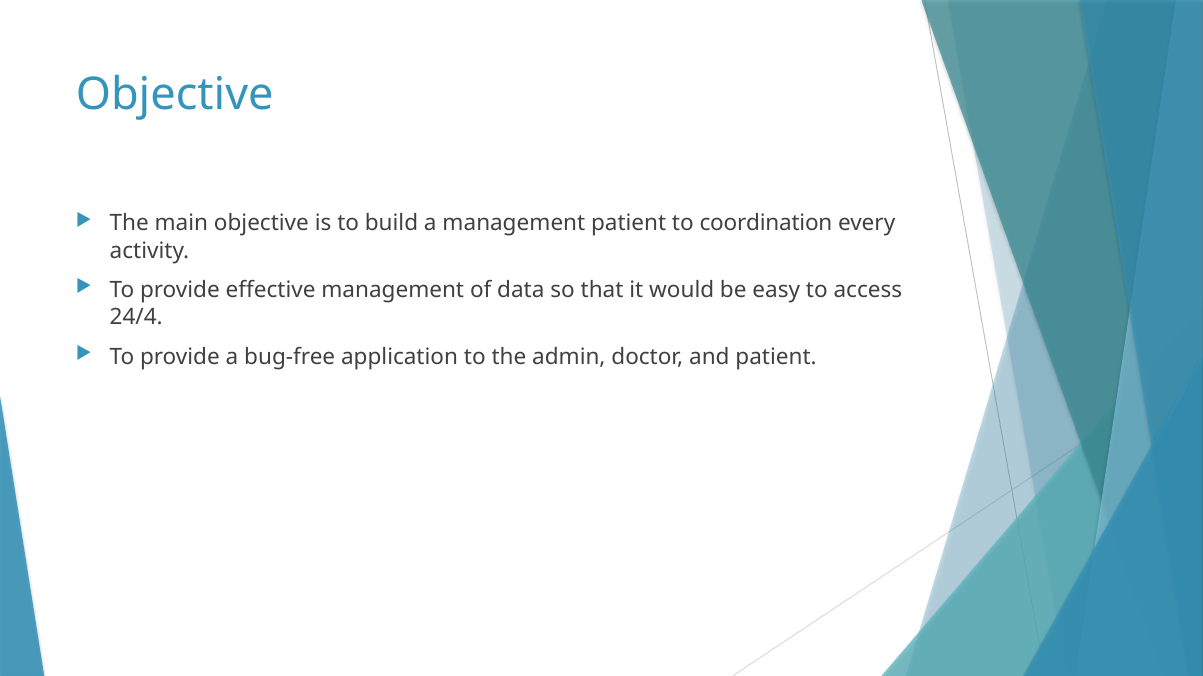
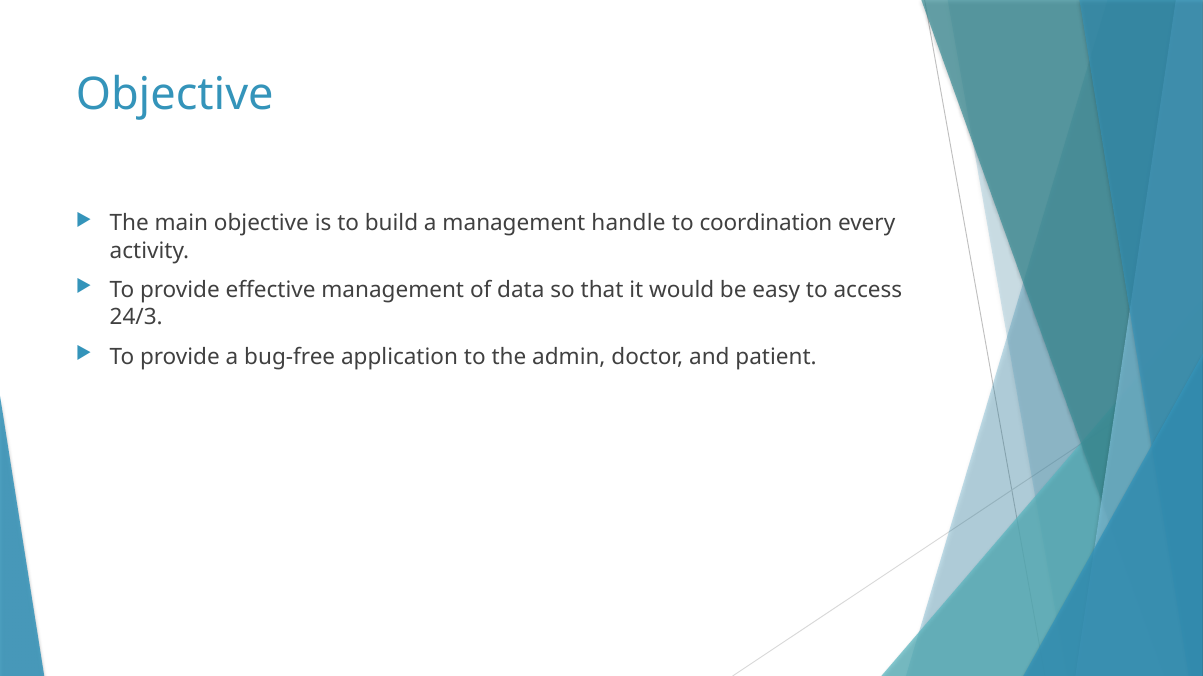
management patient: patient -> handle
24/4: 24/4 -> 24/3
